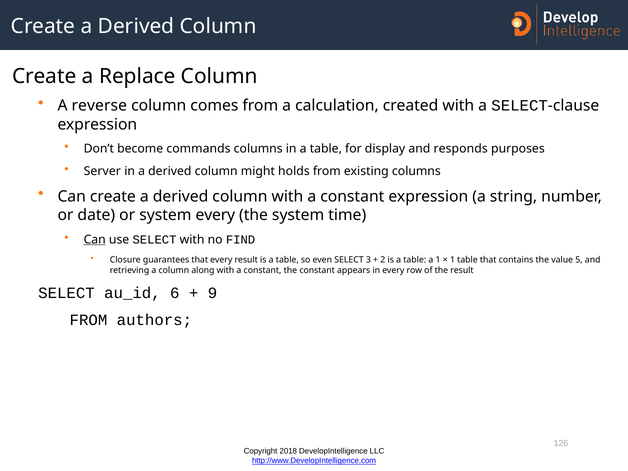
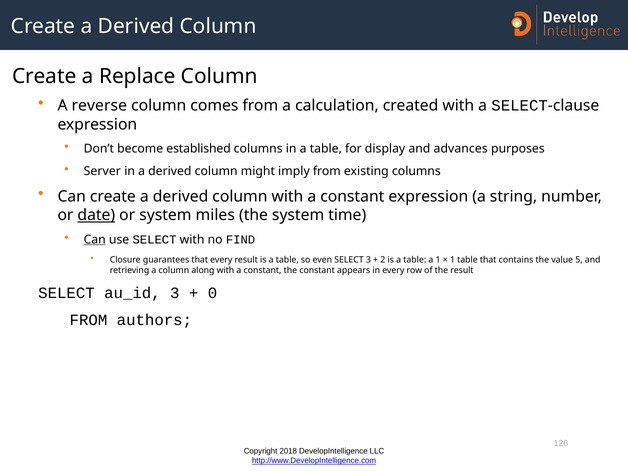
commands: commands -> established
responds: responds -> advances
holds: holds -> imply
date underline: none -> present
system every: every -> miles
au_id 6: 6 -> 3
9: 9 -> 0
